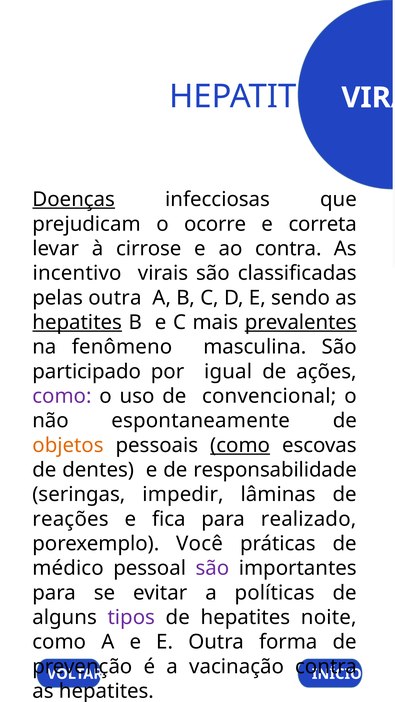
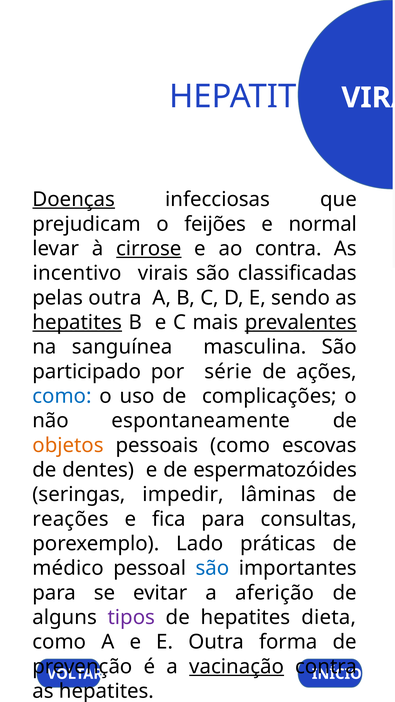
ocorre: ocorre -> feijões
correta: correta -> normal
cirrose underline: none -> present
fenômeno: fenômeno -> sanguínea
igual: igual -> série
como at (62, 396) colour: purple -> blue
convencional: convencional -> complicações
como at (240, 445) underline: present -> none
responsabilidade: responsabilidade -> espermatozóides
realizado: realizado -> consultas
Você: Você -> Lado
são at (212, 568) colour: purple -> blue
políticas: políticas -> aferição
noite: noite -> dieta
vacinação underline: none -> present
